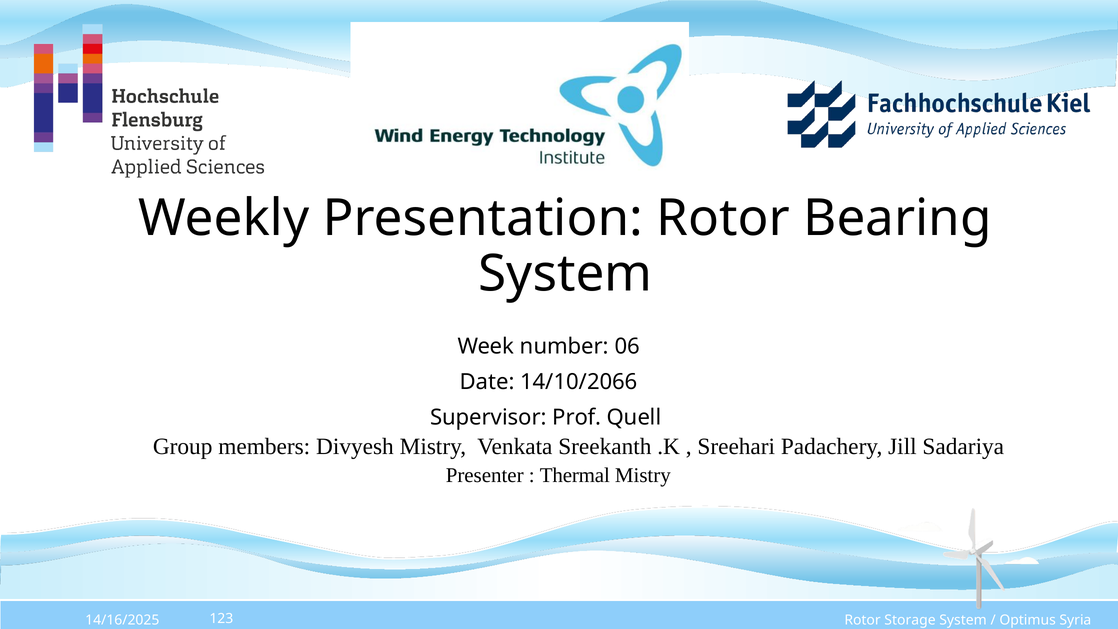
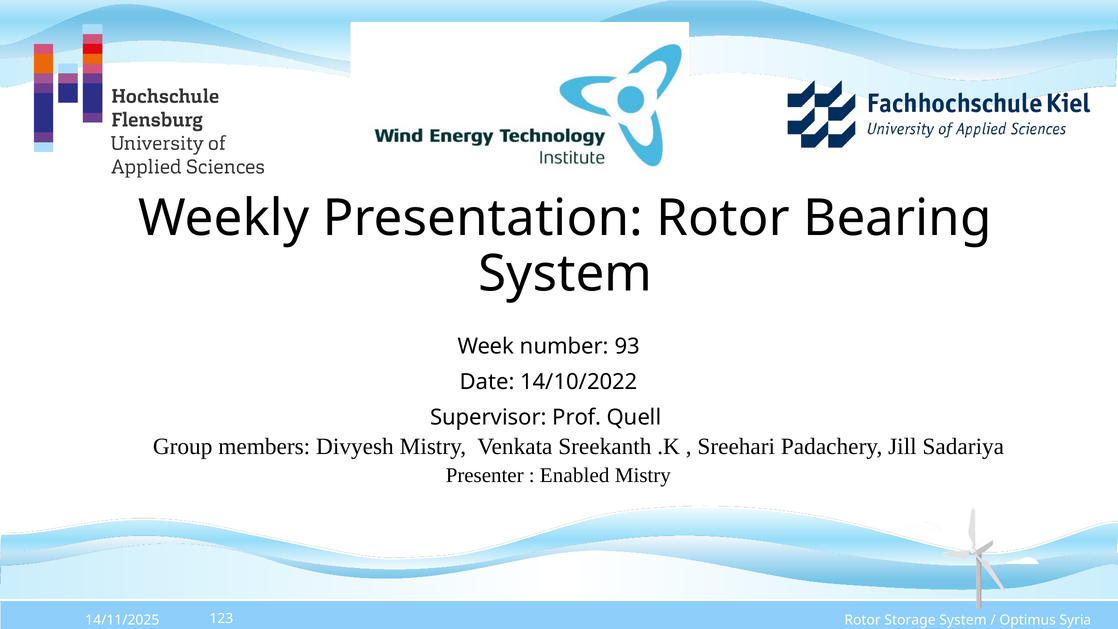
06: 06 -> 93
14/10/2066: 14/10/2066 -> 14/10/2022
Thermal: Thermal -> Enabled
14/16/2025: 14/16/2025 -> 14/11/2025
